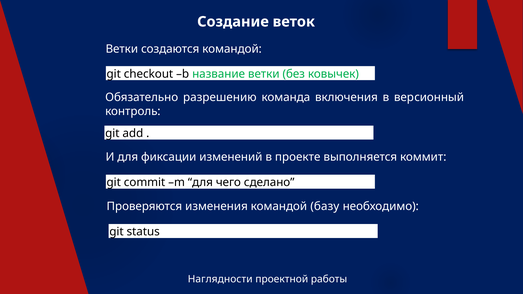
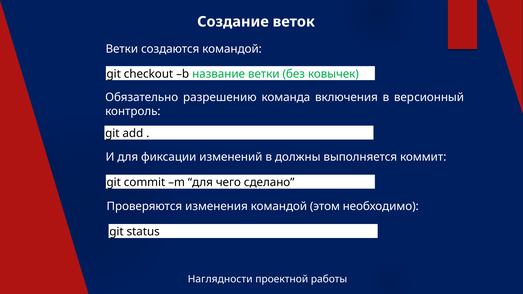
проекте: проекте -> должны
базу: базу -> этом
